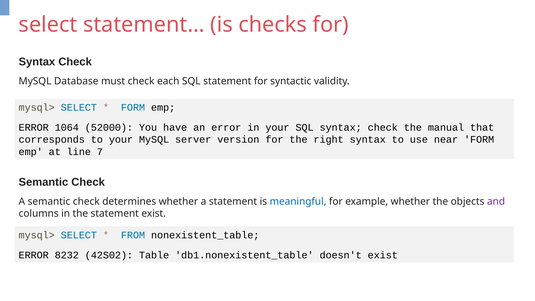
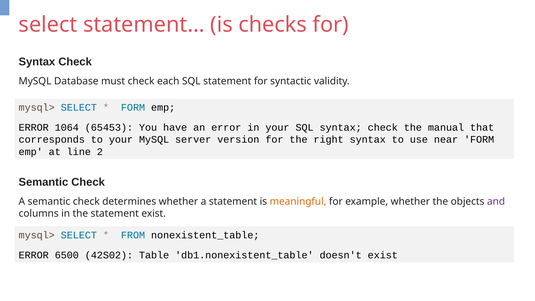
52000: 52000 -> 65453
7: 7 -> 2
meaningful colour: blue -> orange
8232: 8232 -> 6500
